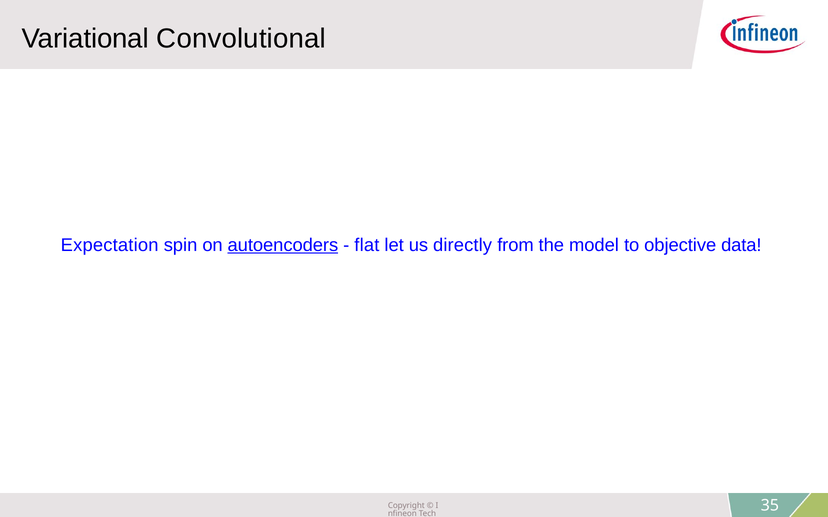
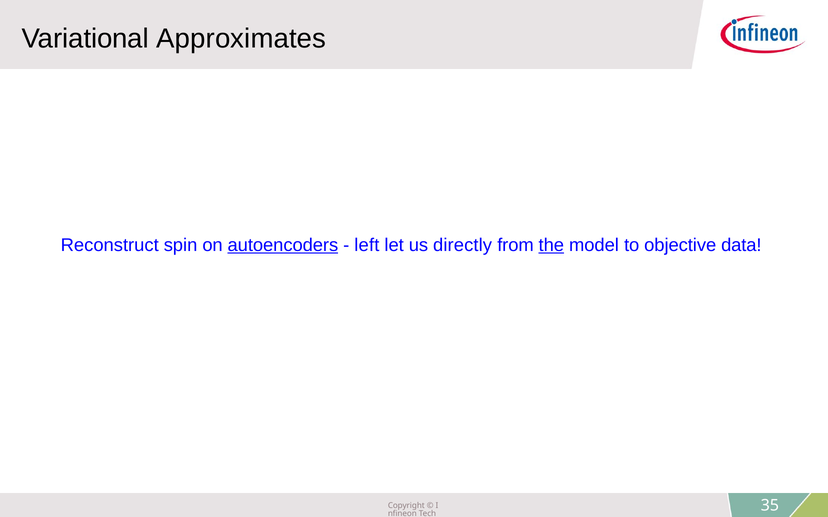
Convolutional: Convolutional -> Approximates
Expectation: Expectation -> Reconstruct
flat: flat -> left
the underline: none -> present
